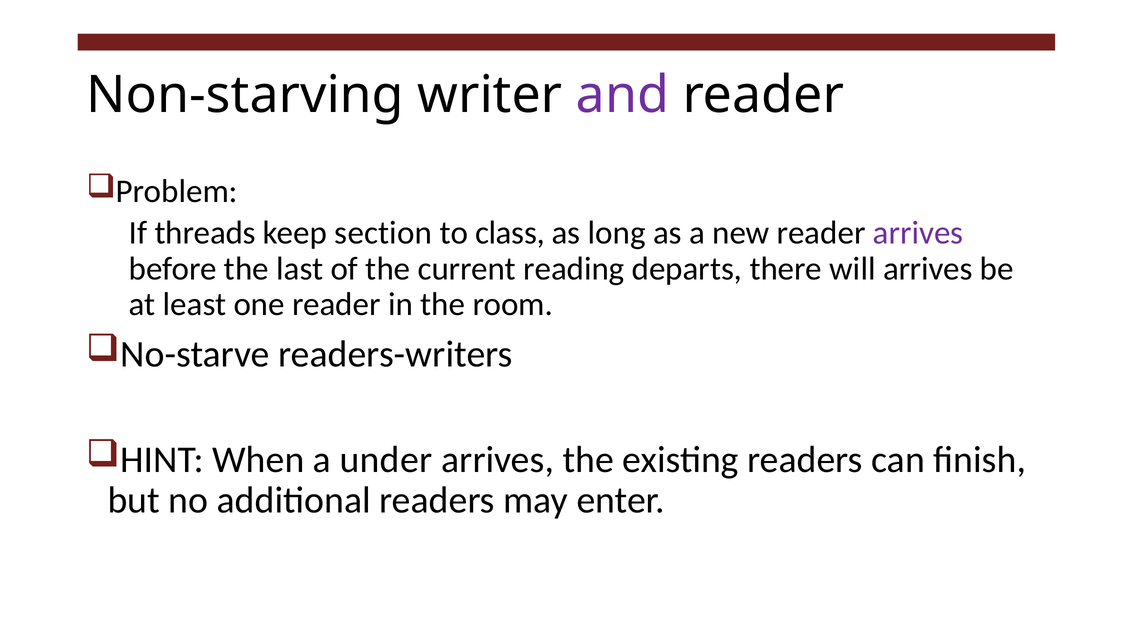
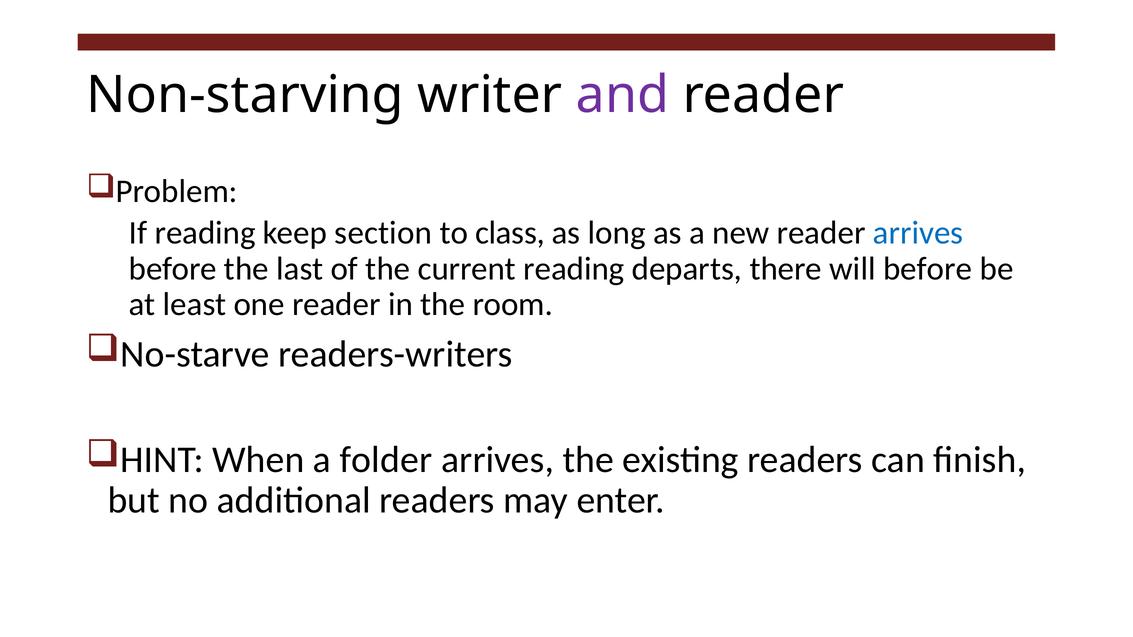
If threads: threads -> reading
arrives at (918, 233) colour: purple -> blue
will arrives: arrives -> before
under: under -> folder
